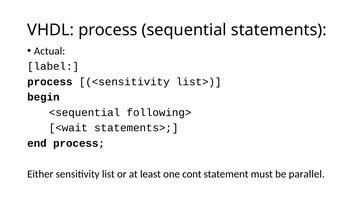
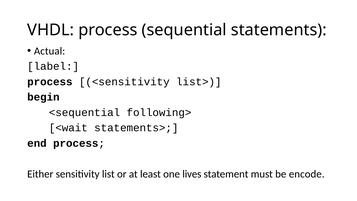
cont: cont -> lives
parallel: parallel -> encode
